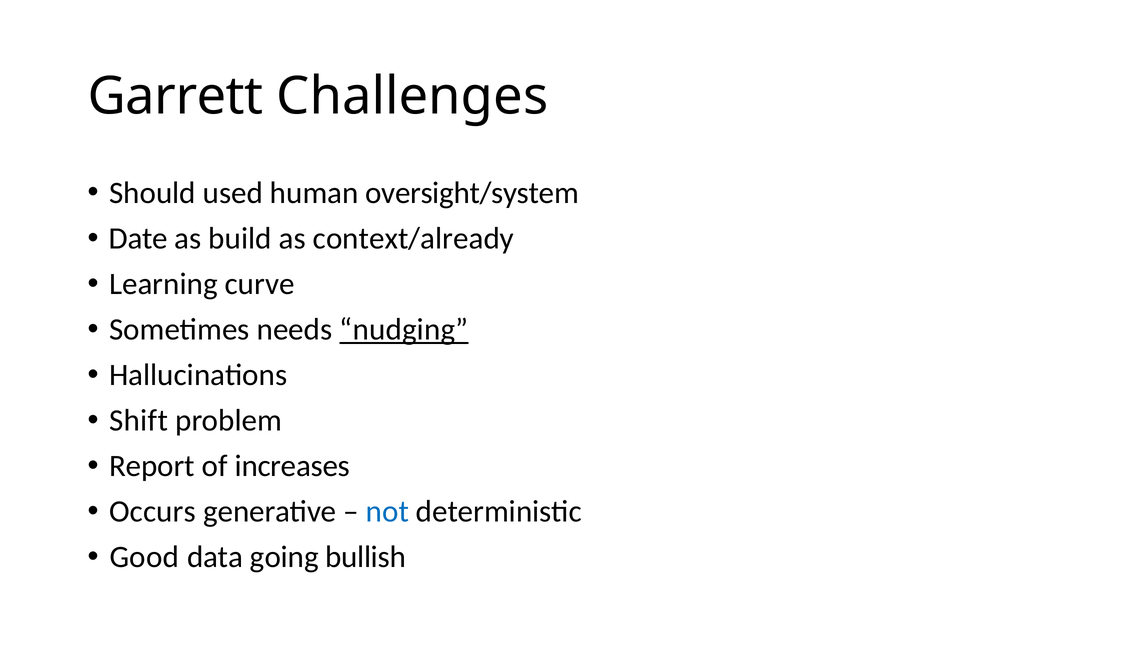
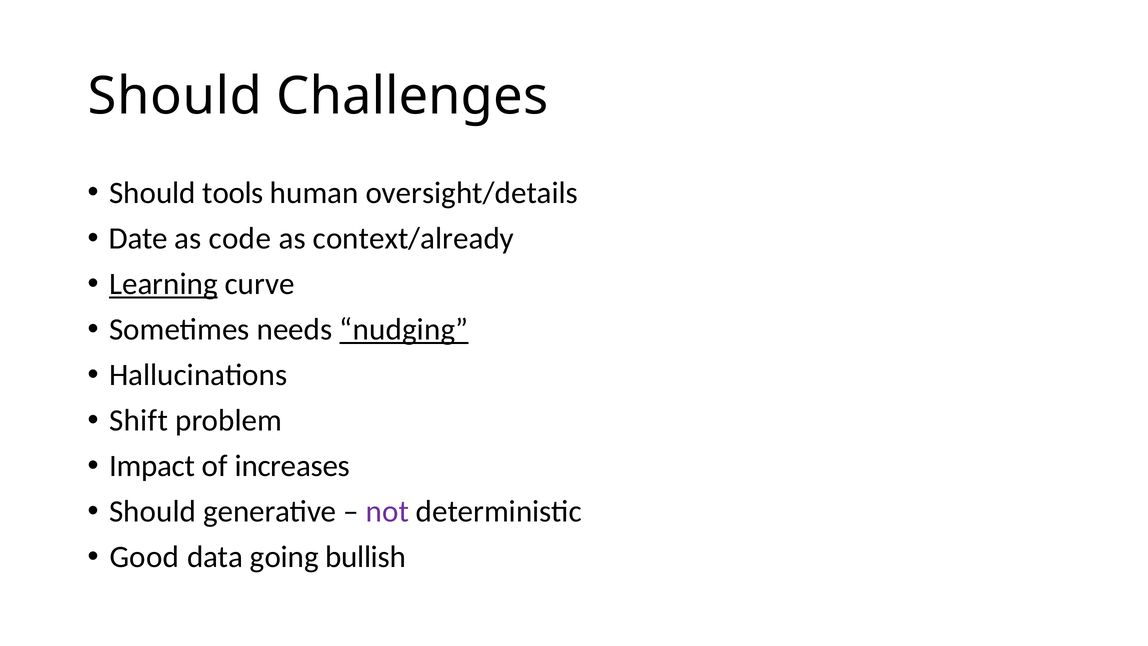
Garrett at (175, 96): Garrett -> Should
used: used -> tools
oversight/system: oversight/system -> oversight/details
build: build -> code
Learning underline: none -> present
Report: Report -> Impact
Occurs at (153, 511): Occurs -> Should
not colour: blue -> purple
